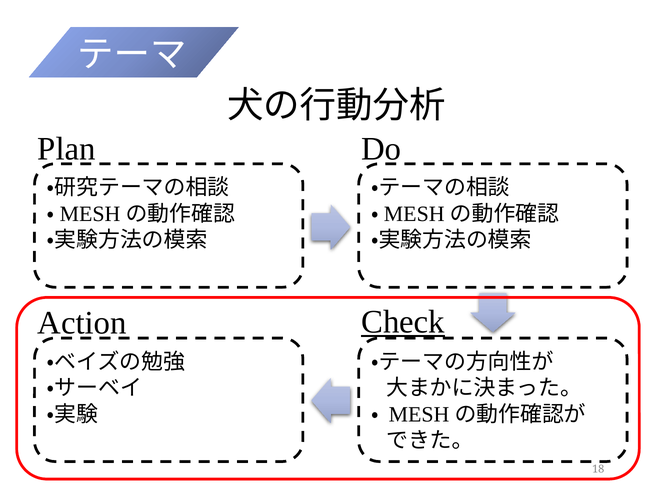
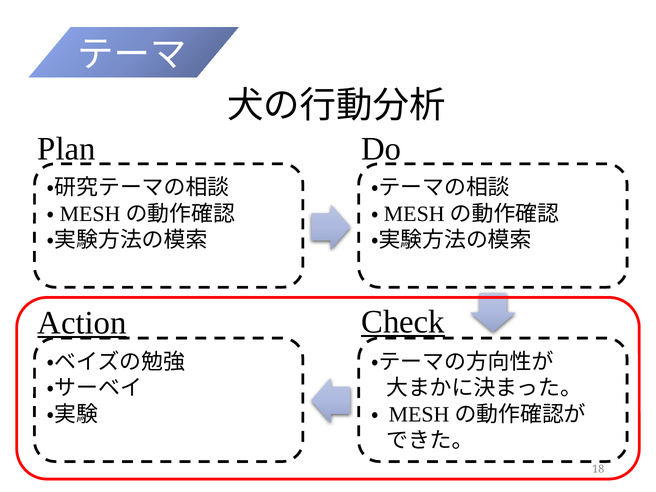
Action underline: none -> present
